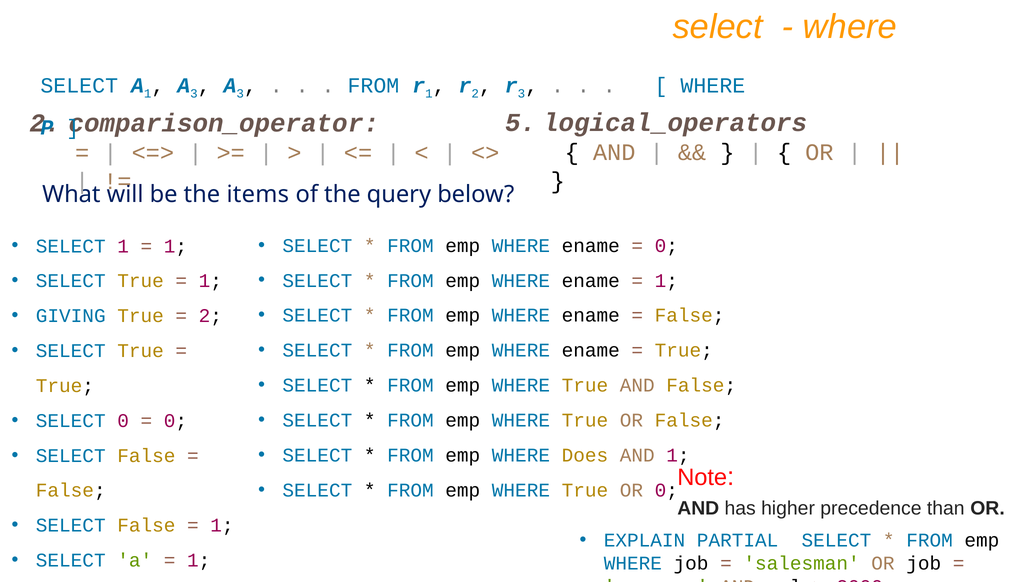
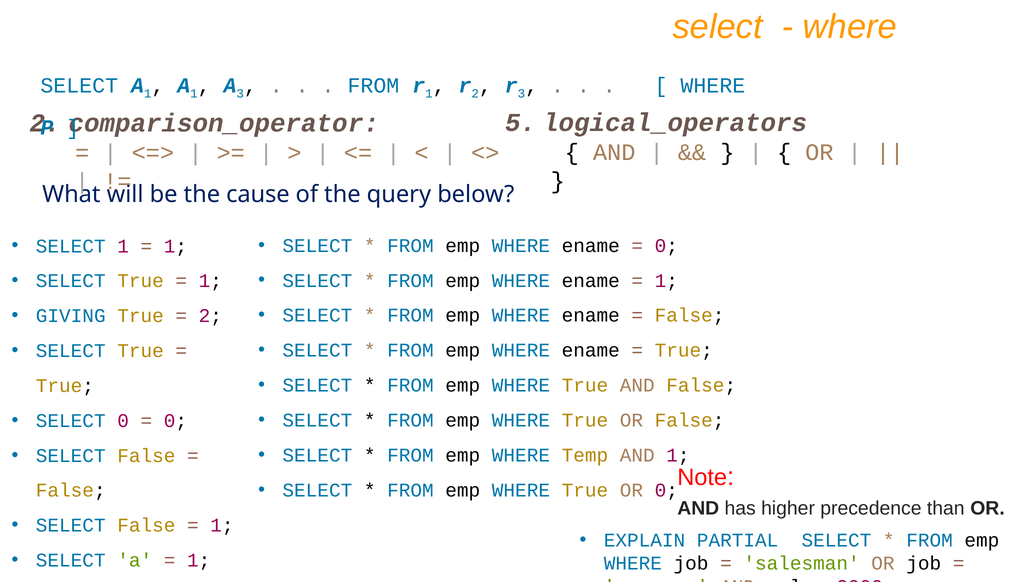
3 at (194, 94): 3 -> 1
items: items -> cause
Does: Does -> Temp
